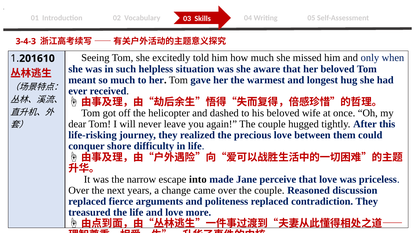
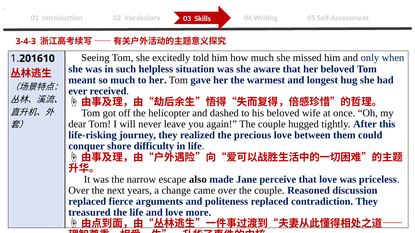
into: into -> also
